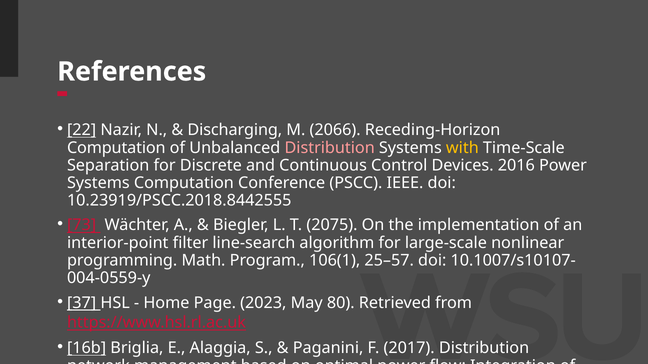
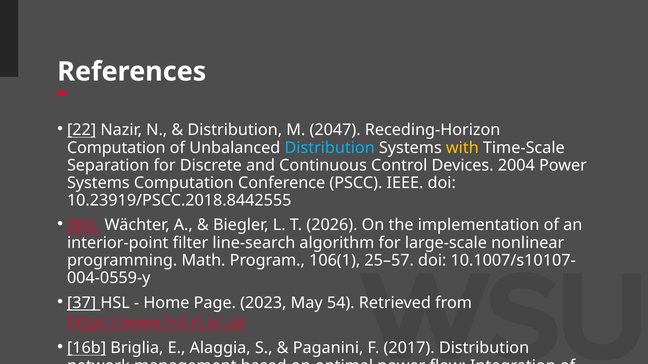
Discharging at (235, 130): Discharging -> Distribution
2066: 2066 -> 2047
Distribution at (330, 148) colour: pink -> light blue
2016: 2016 -> 2004
73: 73 -> 86
2075: 2075 -> 2026
80: 80 -> 54
